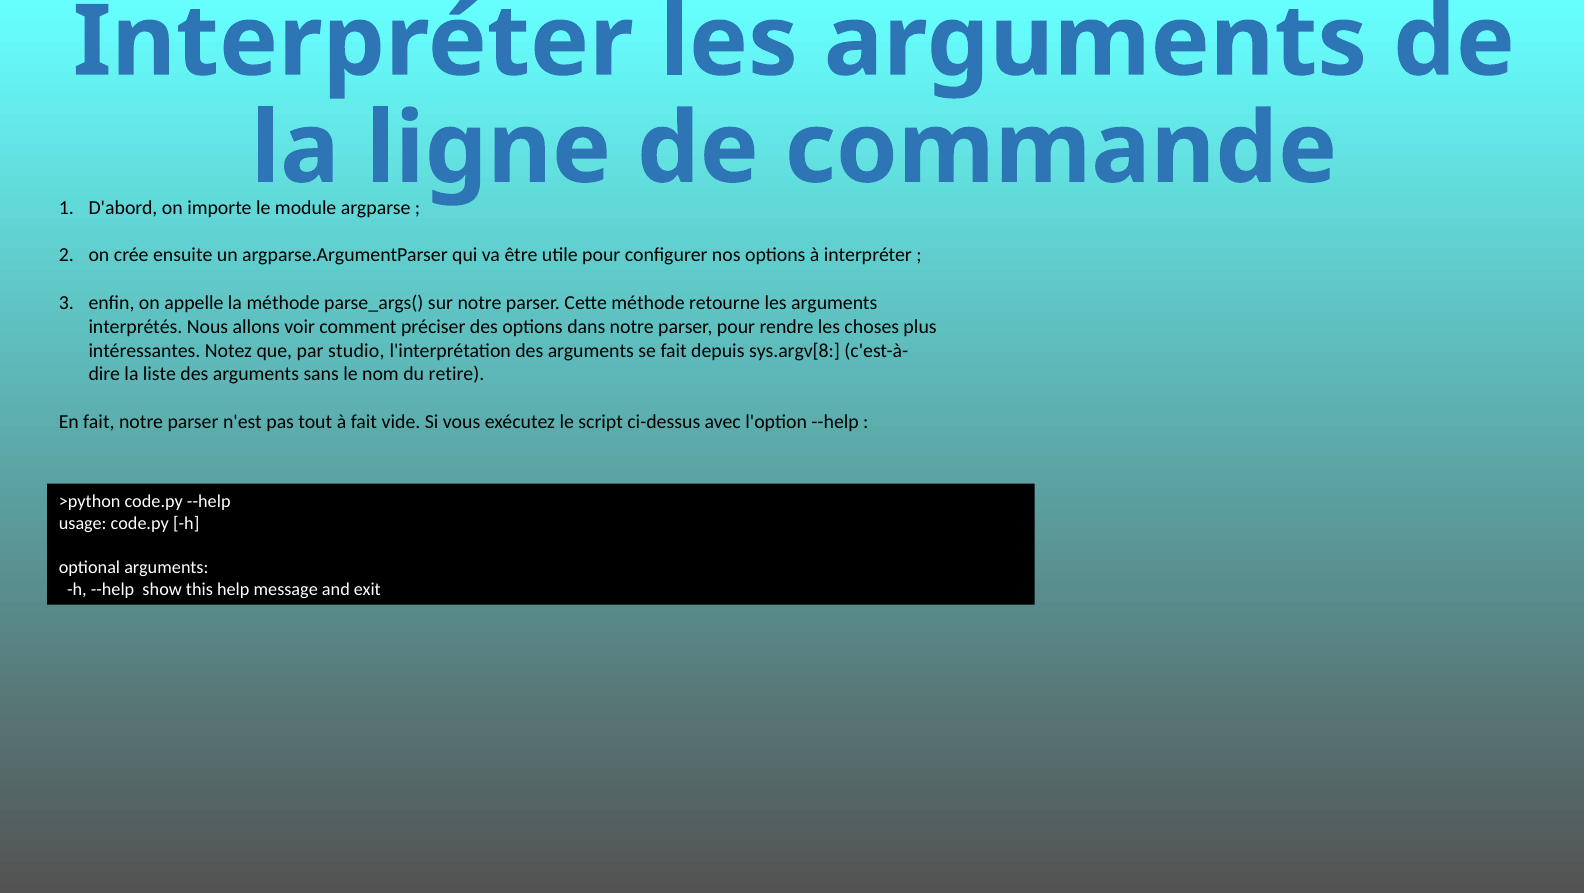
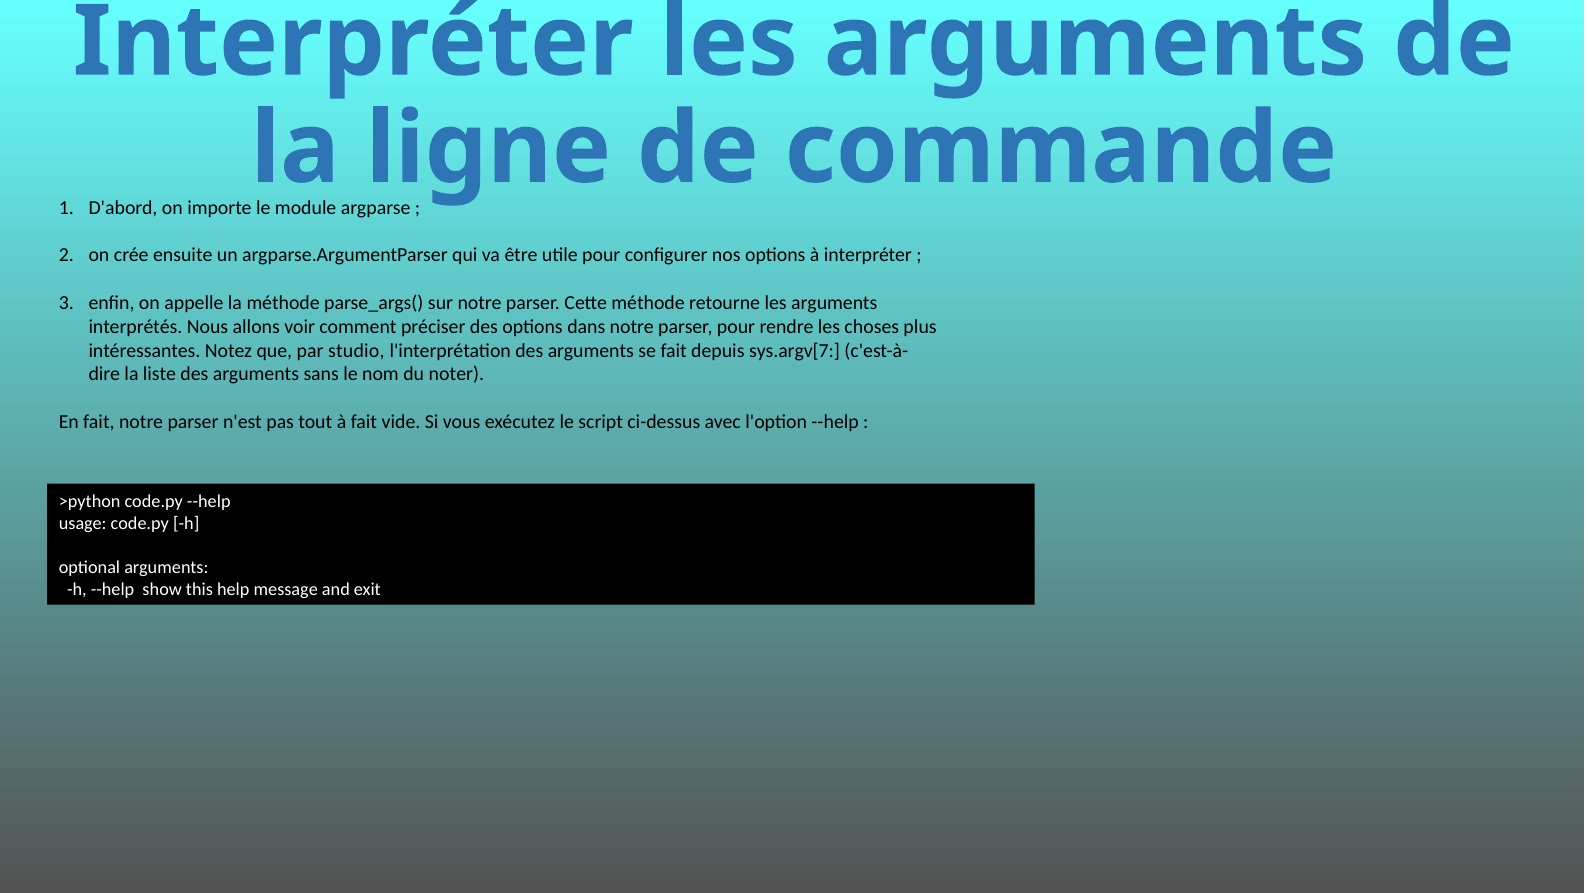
sys.argv[8: sys.argv[8 -> sys.argv[7
retire: retire -> noter
